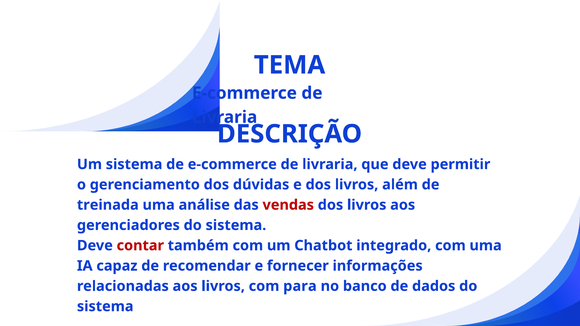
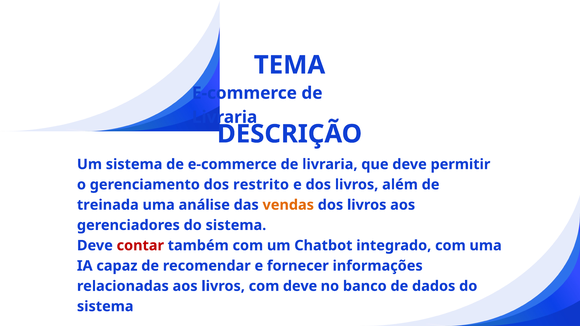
dúvidas: dúvidas -> restrito
vendas colour: red -> orange
com para: para -> deve
